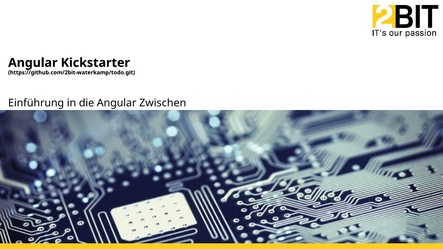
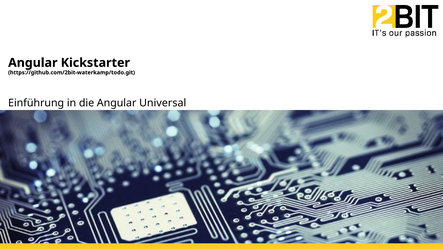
Zwischen: Zwischen -> Universal
